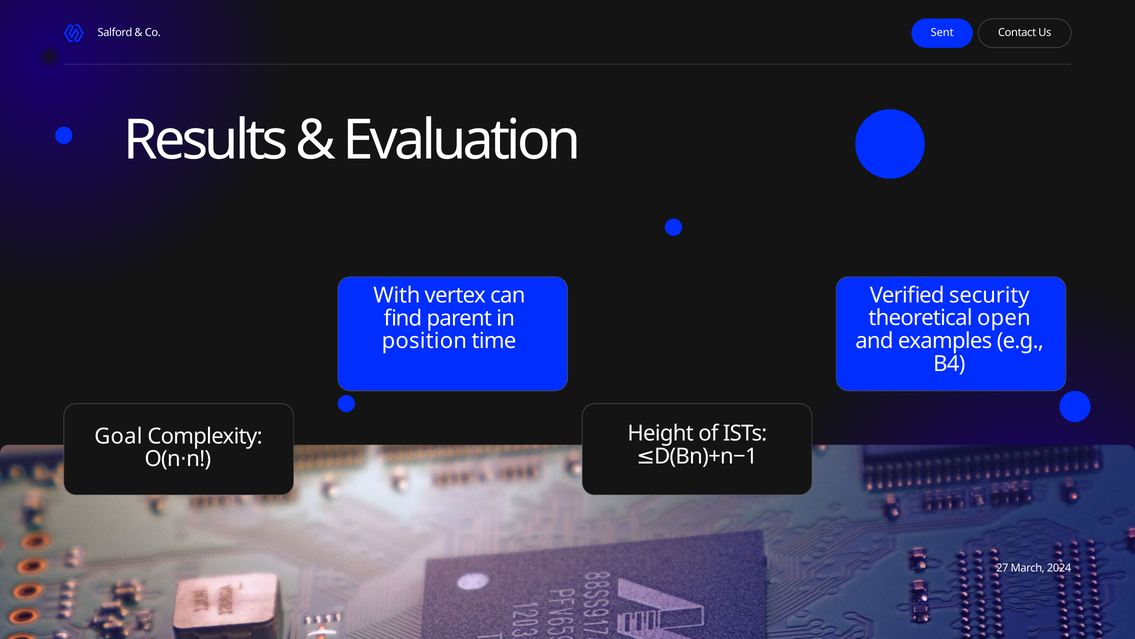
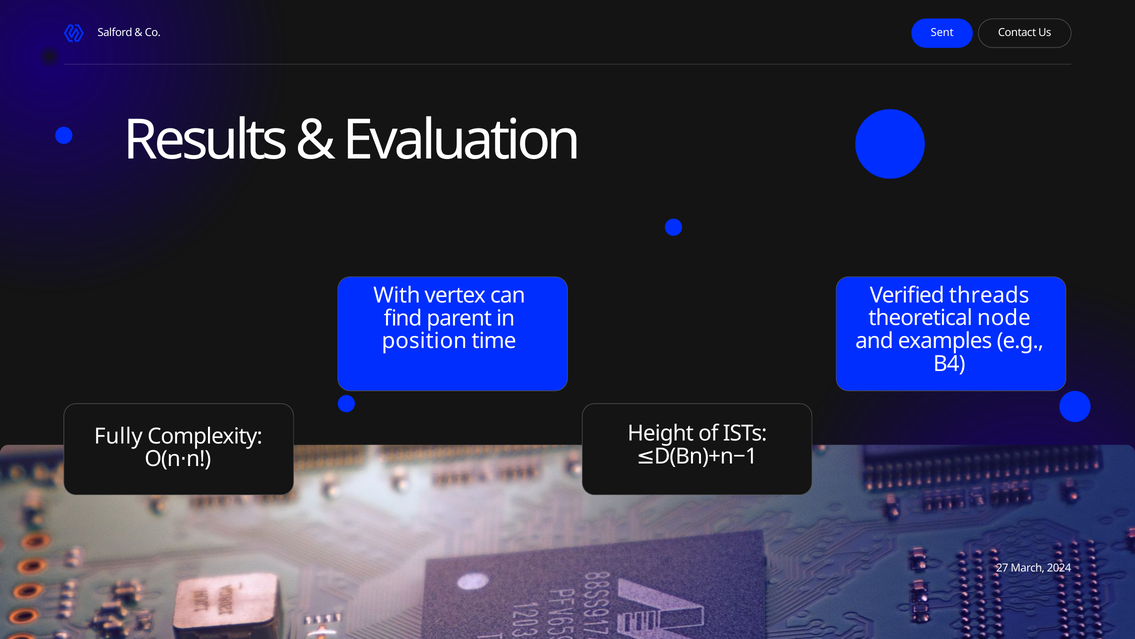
security: security -> threads
open: open -> node
Goal: Goal -> Fully
